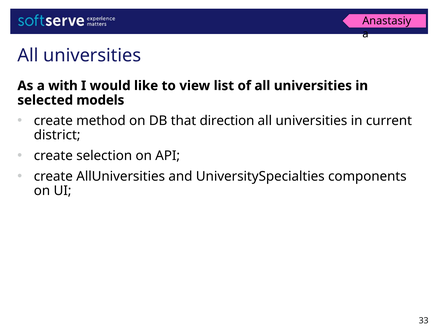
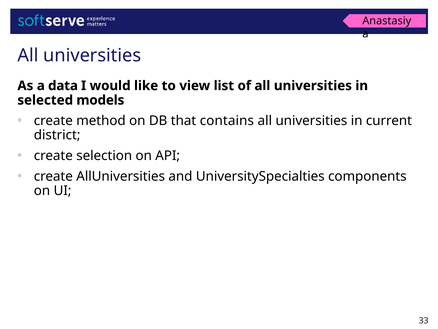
with: with -> data
direction: direction -> contains
